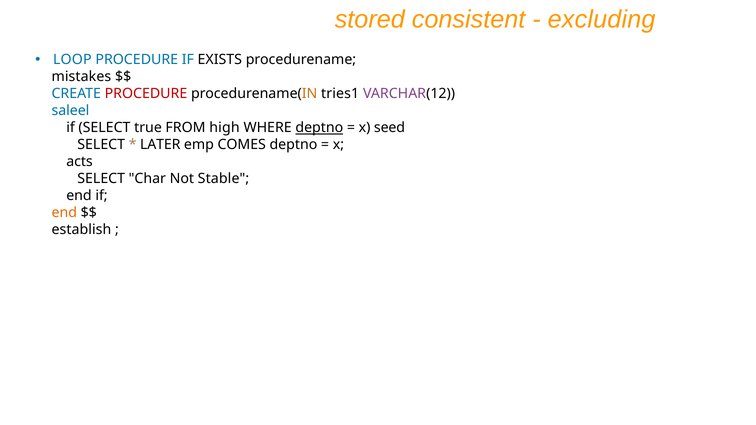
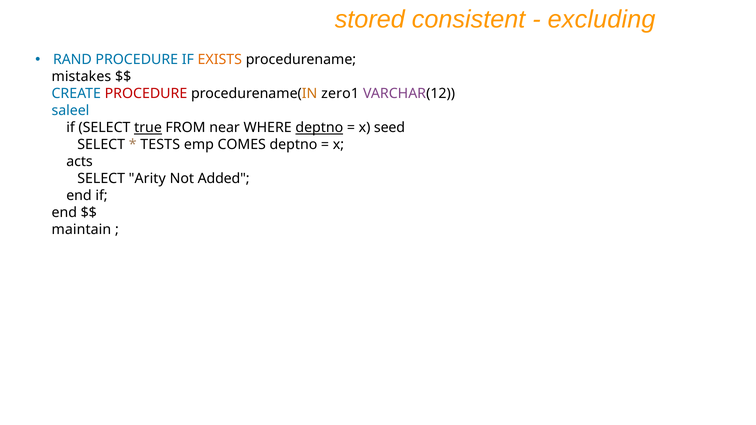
LOOP: LOOP -> RAND
EXISTS colour: black -> orange
tries1: tries1 -> zero1
true underline: none -> present
high: high -> near
LATER: LATER -> TESTS
Char: Char -> Arity
Stable: Stable -> Added
end at (64, 213) colour: orange -> black
establish: establish -> maintain
